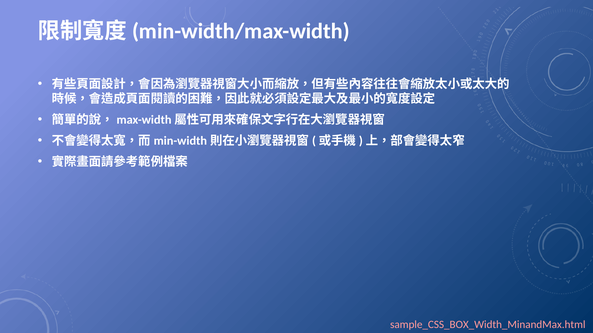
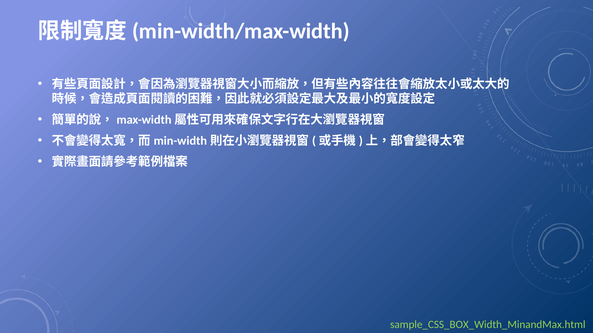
sample_CSS_BOX_Width_MinandMax.html colour: pink -> light green
